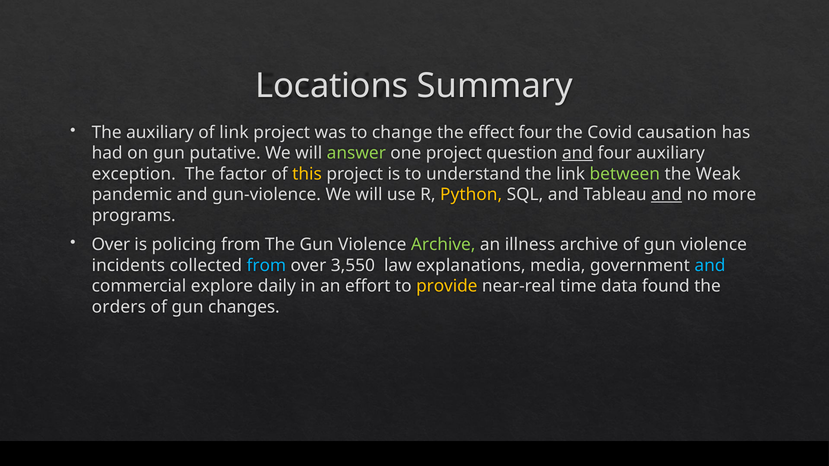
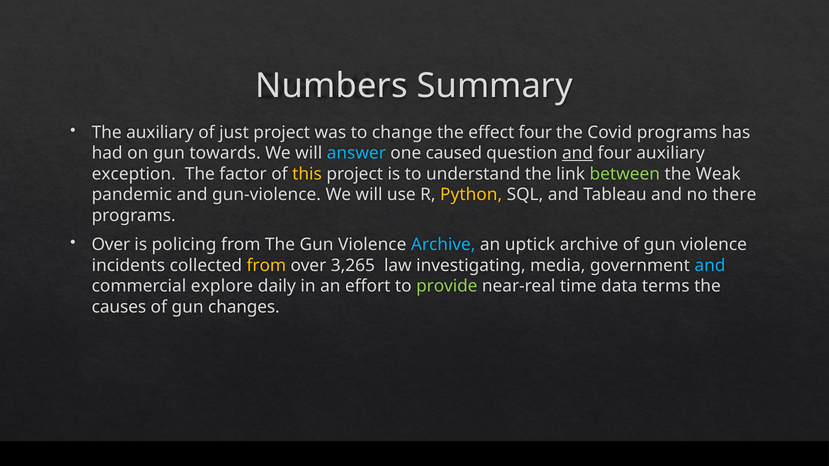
Locations: Locations -> Numbers
of link: link -> just
Covid causation: causation -> programs
putative: putative -> towards
answer colour: light green -> light blue
one project: project -> caused
and at (667, 195) underline: present -> none
more: more -> there
Archive at (443, 245) colour: light green -> light blue
illness: illness -> uptick
from at (266, 266) colour: light blue -> yellow
3,550: 3,550 -> 3,265
explanations: explanations -> investigating
provide colour: yellow -> light green
found: found -> terms
orders: orders -> causes
